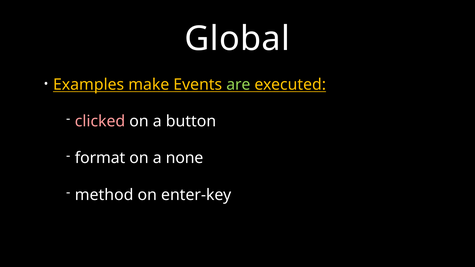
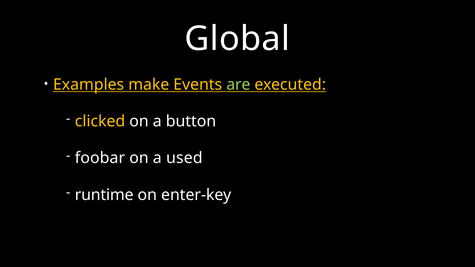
clicked colour: pink -> yellow
format: format -> foobar
none: none -> used
method: method -> runtime
